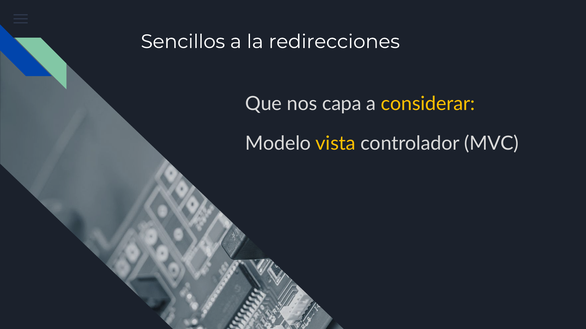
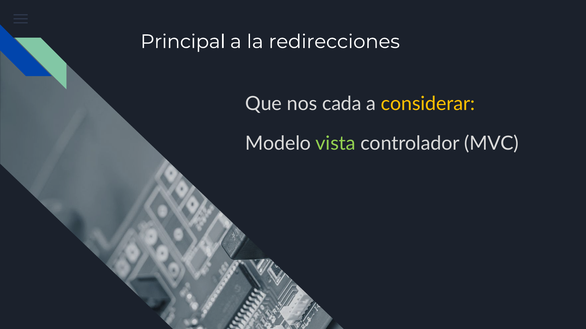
Sencillos: Sencillos -> Principal
capa: capa -> cada
vista colour: yellow -> light green
